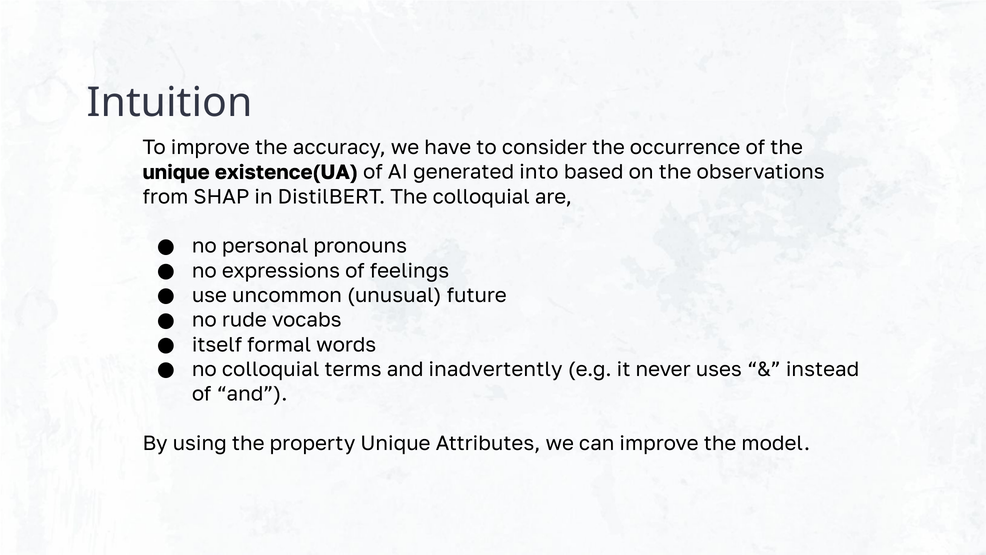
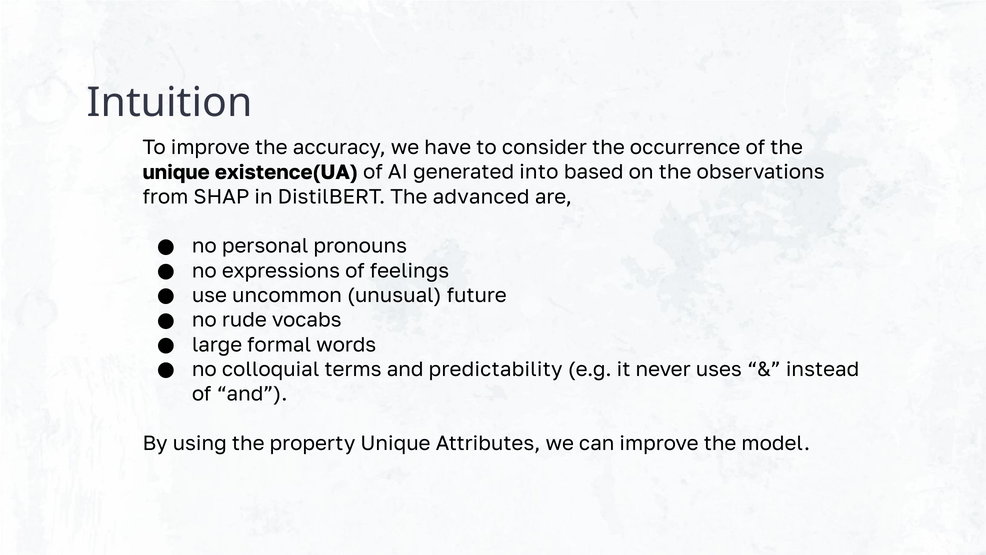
The colloquial: colloquial -> advanced
itself: itself -> large
inadvertently: inadvertently -> predictability
